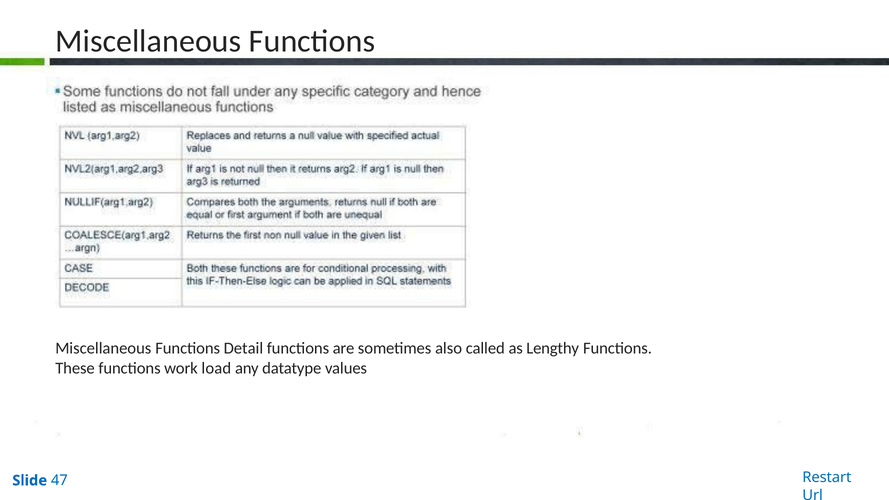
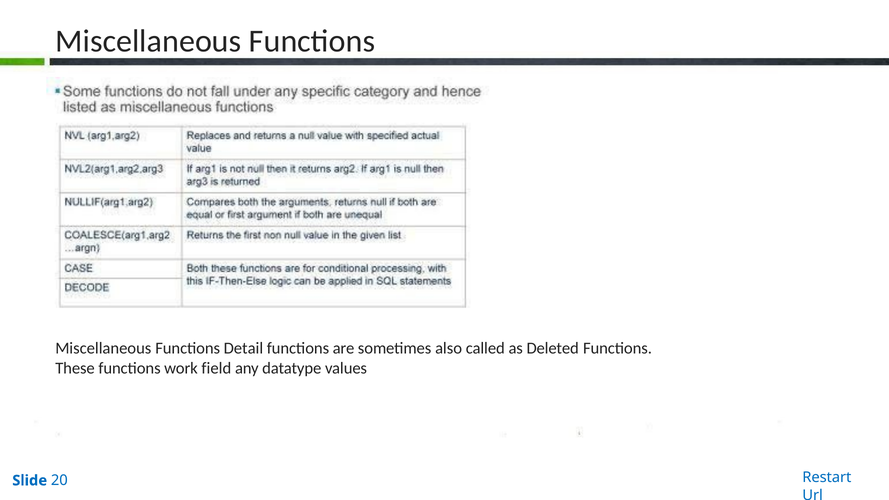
Lengthy: Lengthy -> Deleted
load: load -> field
47: 47 -> 20
